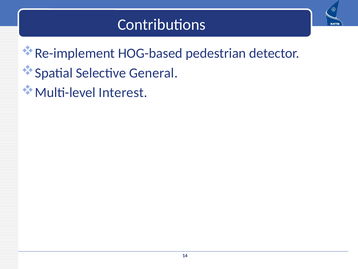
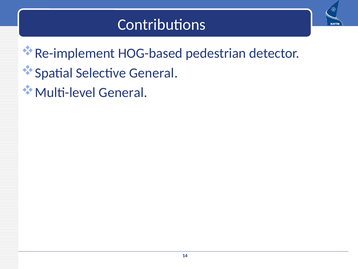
Multi-level Interest: Interest -> General
